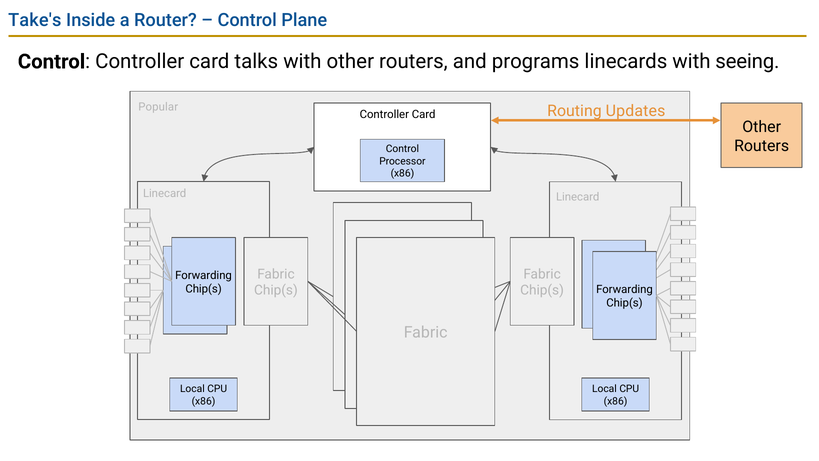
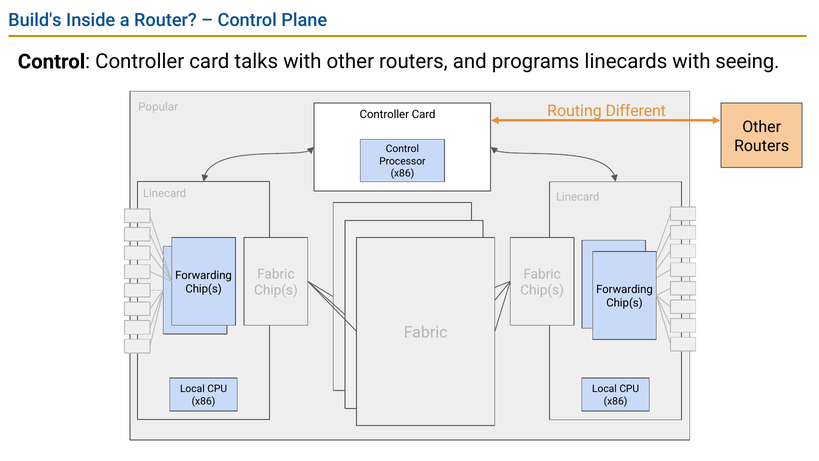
Take's: Take's -> Build's
Updates: Updates -> Different
